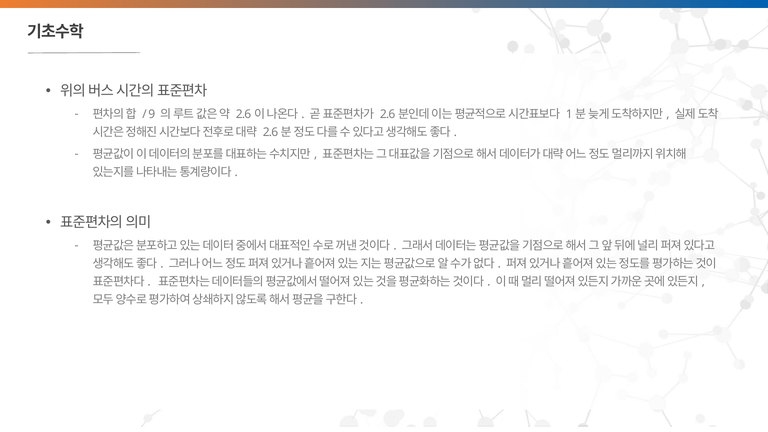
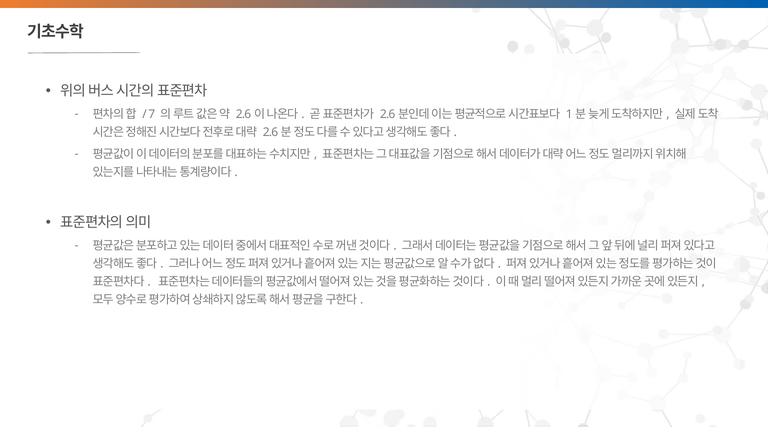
9: 9 -> 7
